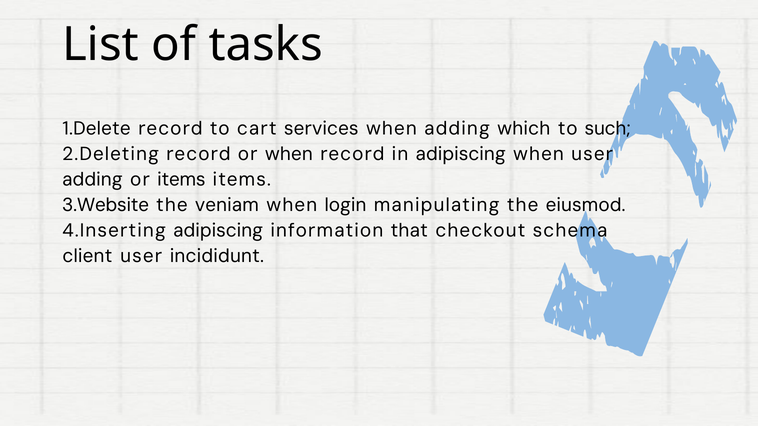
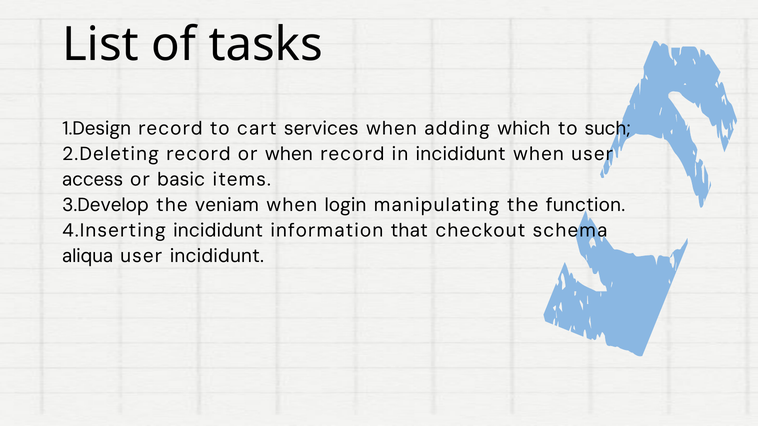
1.Delete: 1.Delete -> 1.Design
in adipiscing: adipiscing -> incididunt
adding at (92, 180): adding -> access
or items: items -> basic
3.Website: 3.Website -> 3.Develop
eiusmod: eiusmod -> function
4.Inserting adipiscing: adipiscing -> incididunt
client: client -> aliqua
